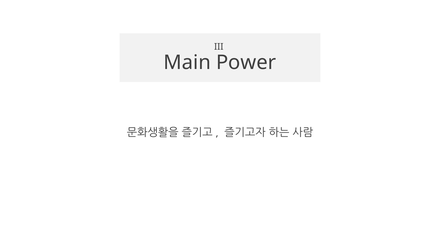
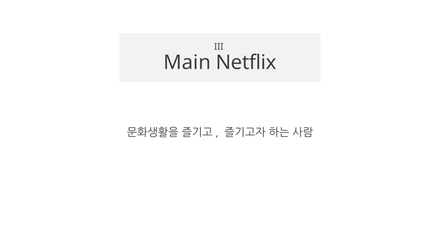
Power: Power -> Netflix
